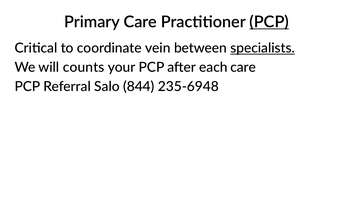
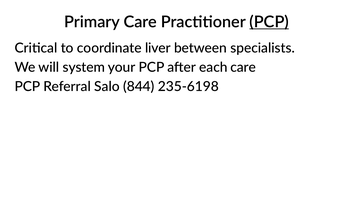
vein: vein -> liver
specialists underline: present -> none
counts: counts -> system
235-6948: 235-6948 -> 235-6198
